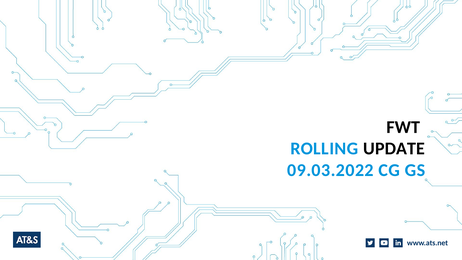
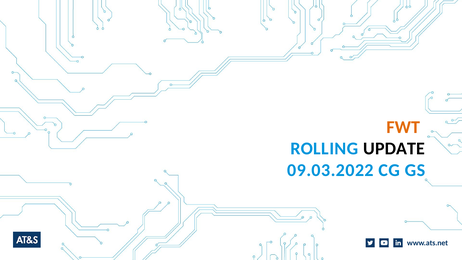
FWT colour: black -> orange
